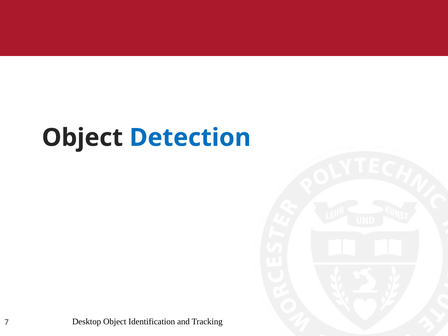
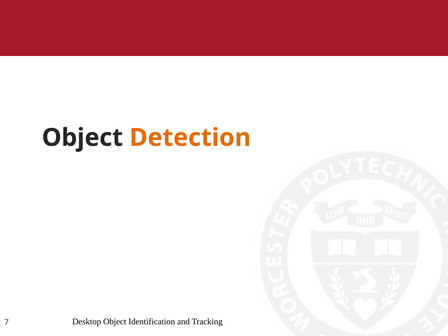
Detection colour: blue -> orange
